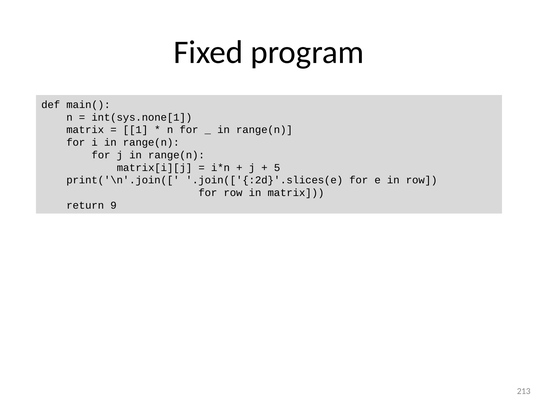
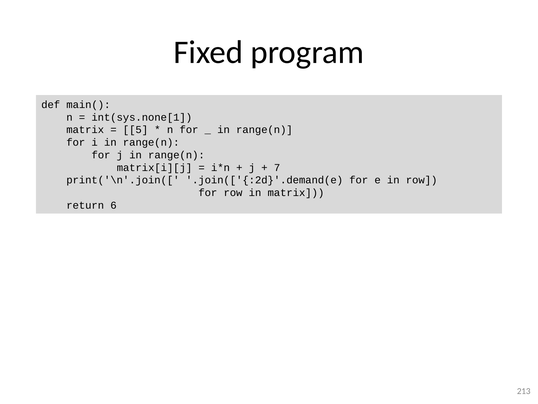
1: 1 -> 5
5: 5 -> 7
.join(['{:2d}'.slices(e: .join(['{:2d}'.slices(e -> .join(['{:2d}'.demand(e
9: 9 -> 6
